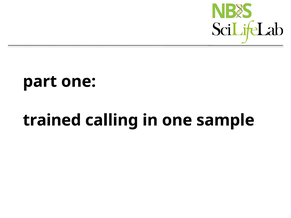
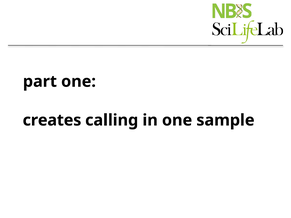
trained: trained -> creates
